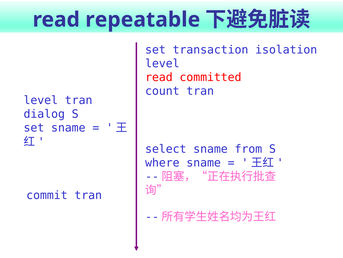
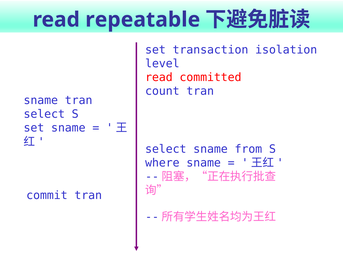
level at (41, 100): level -> sname
dialog at (44, 114): dialog -> select
